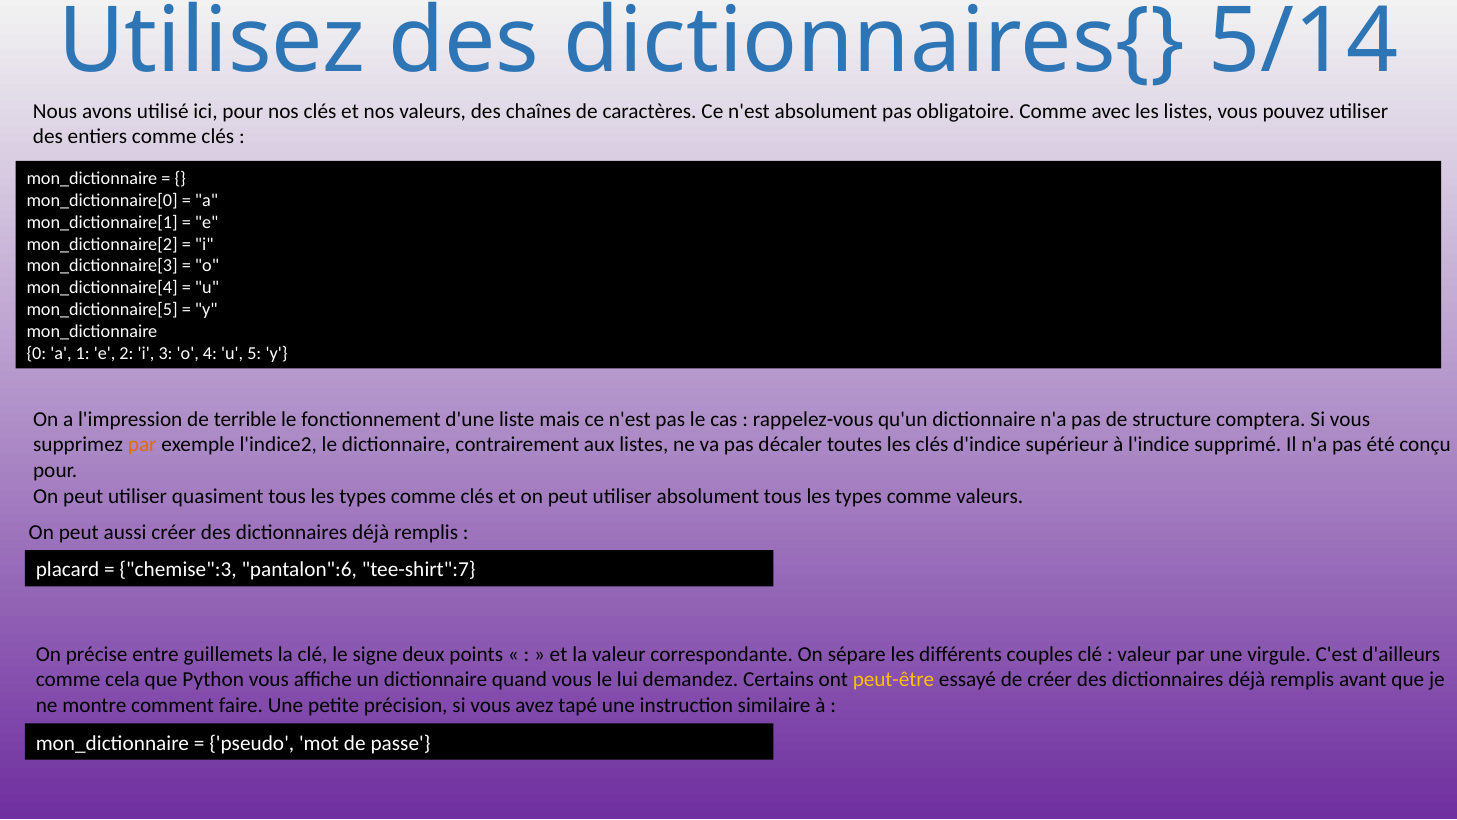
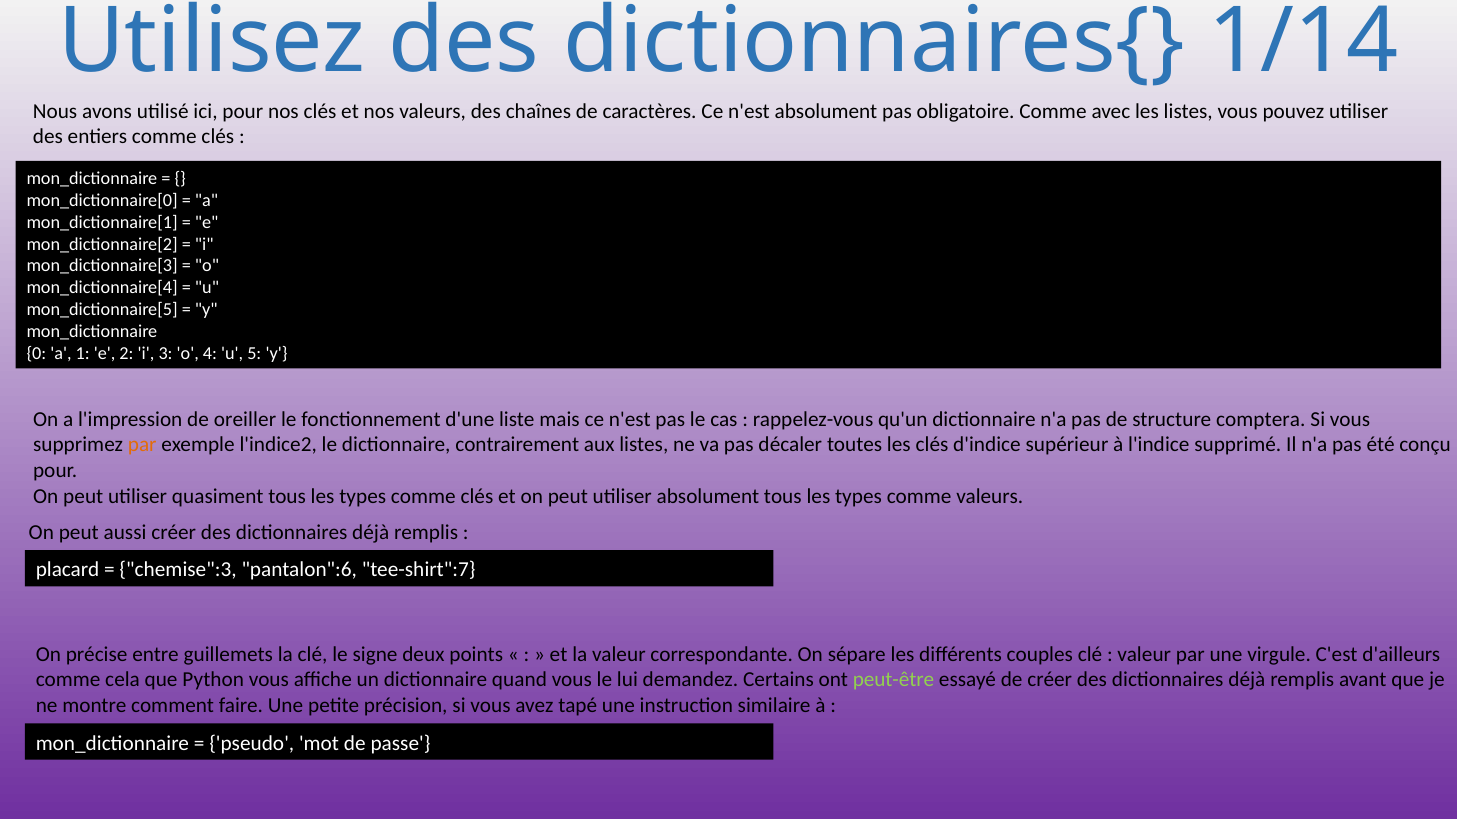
5/14: 5/14 -> 1/14
terrible: terrible -> oreiller
peut-être colour: yellow -> light green
